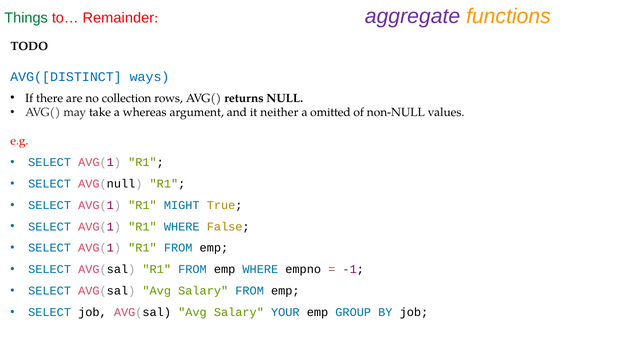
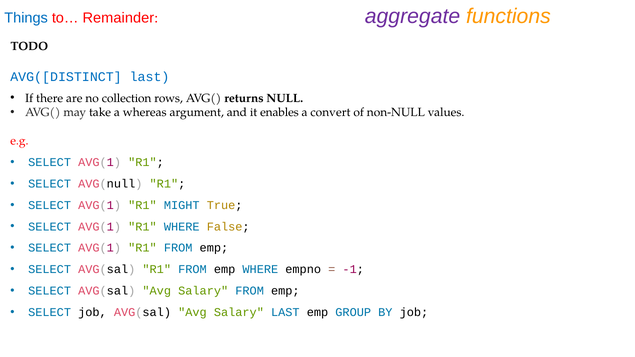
Things colour: green -> blue
AVG([DISTINCT ways: ways -> last
neither: neither -> enables
omitted: omitted -> convert
Salary YOUR: YOUR -> LAST
